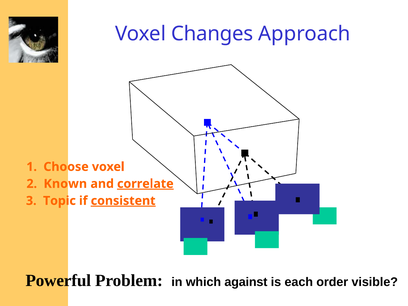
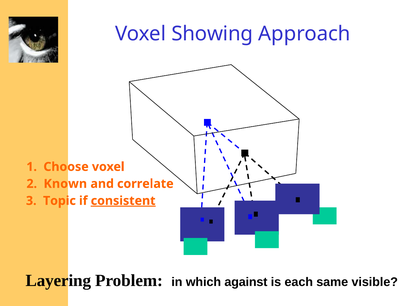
Changes: Changes -> Showing
correlate underline: present -> none
Powerful: Powerful -> Layering
order: order -> same
